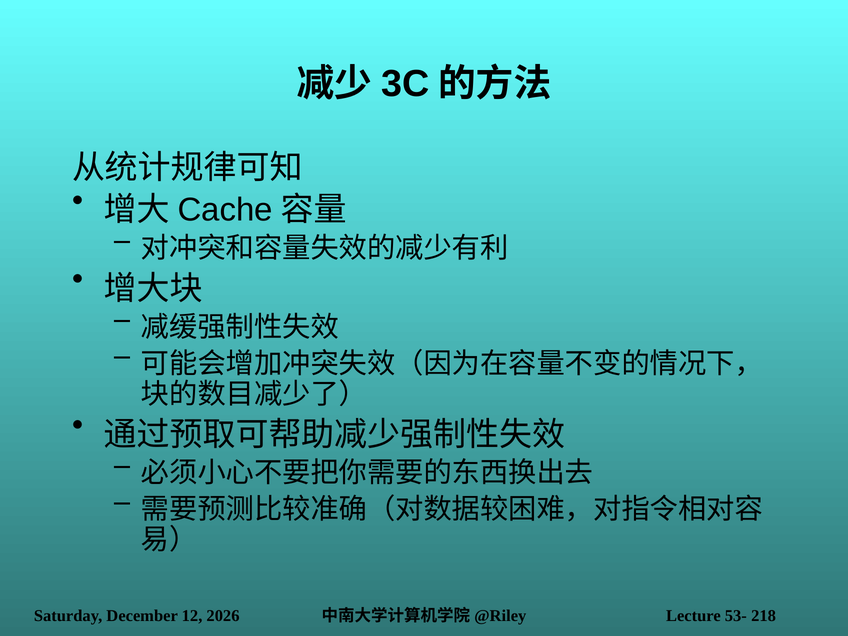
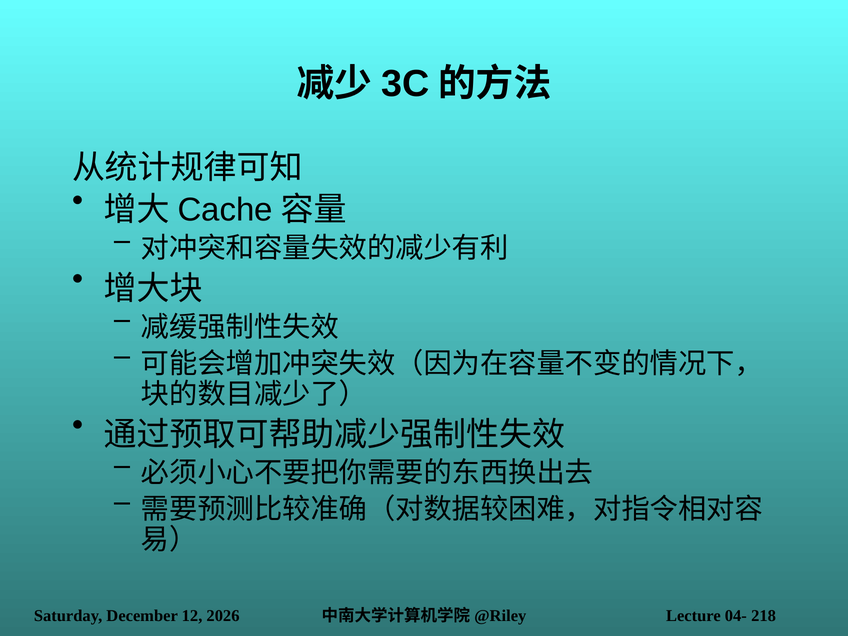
53-: 53- -> 04-
